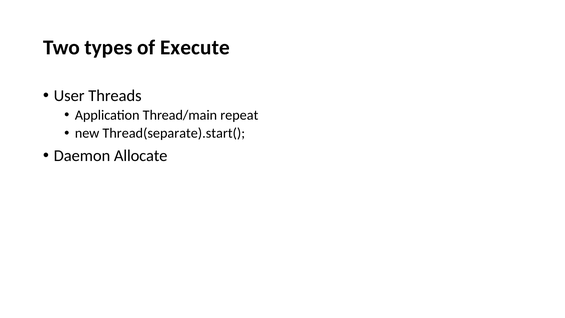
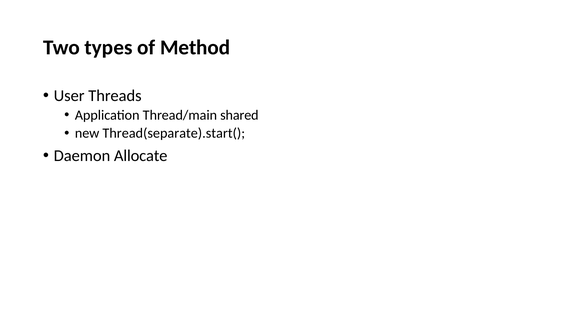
Execute: Execute -> Method
repeat: repeat -> shared
